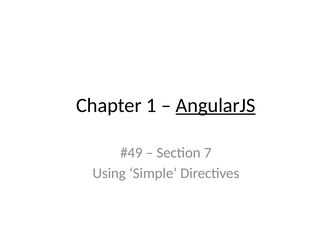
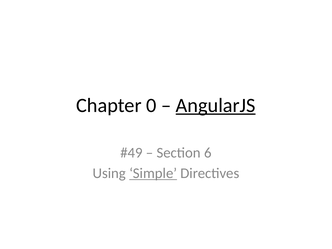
1: 1 -> 0
7: 7 -> 6
Simple underline: none -> present
